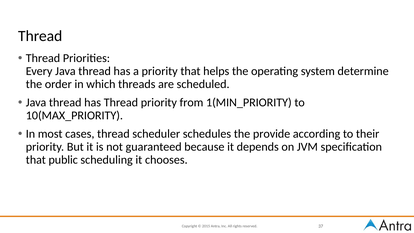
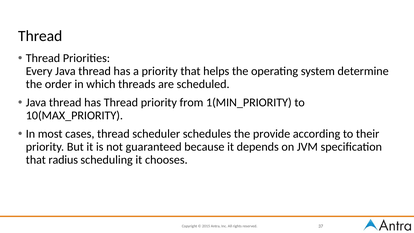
public: public -> radius
